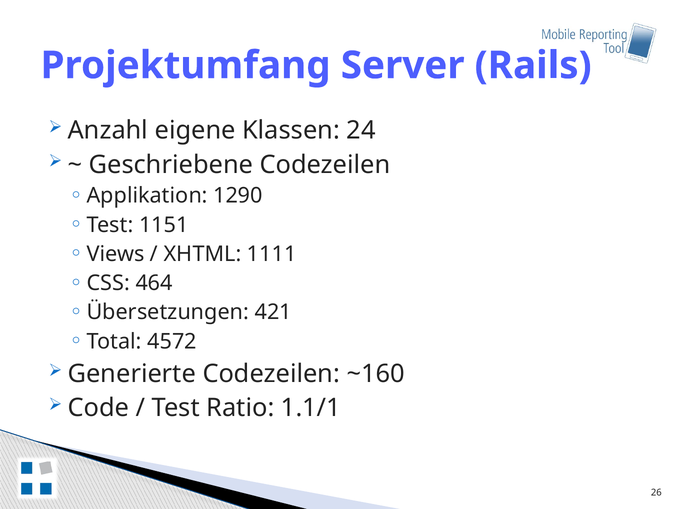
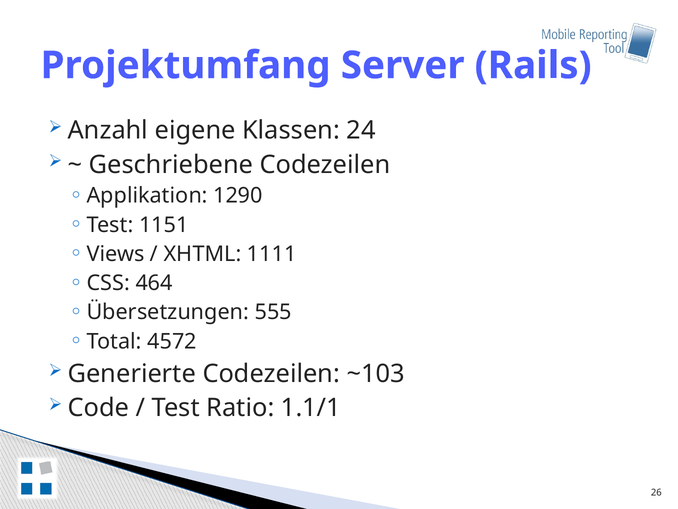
421: 421 -> 555
~160: ~160 -> ~103
